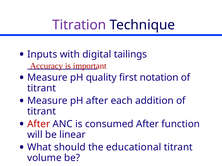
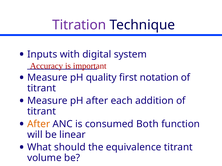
tailings: tailings -> system
After at (39, 124) colour: red -> orange
consumed After: After -> Both
educational: educational -> equivalence
